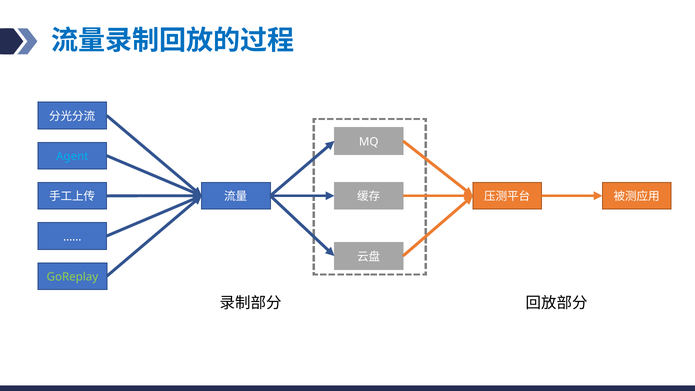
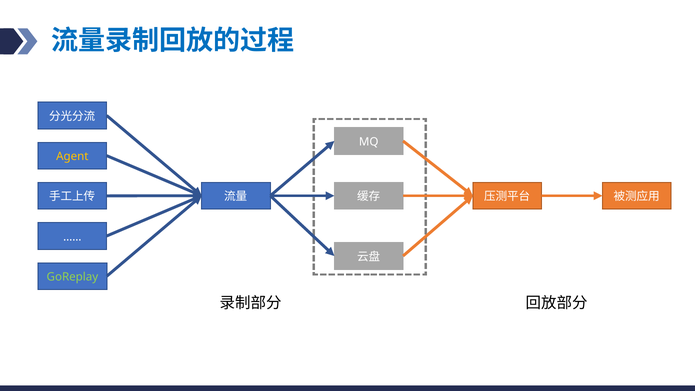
Agent colour: light blue -> yellow
